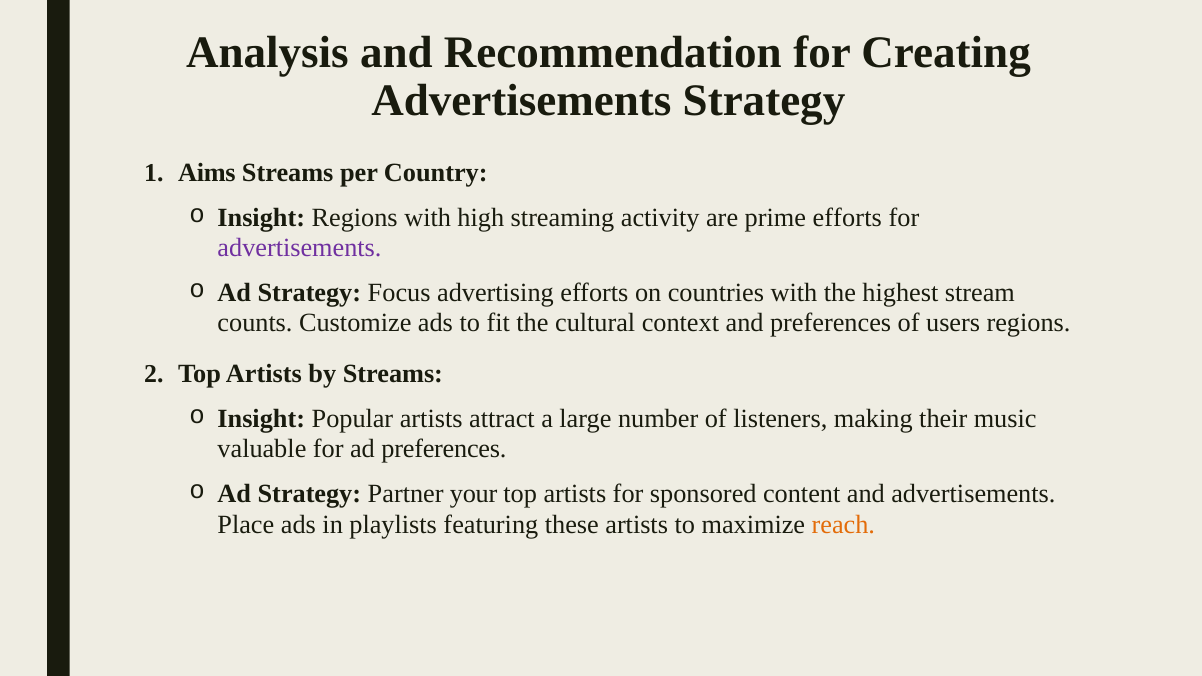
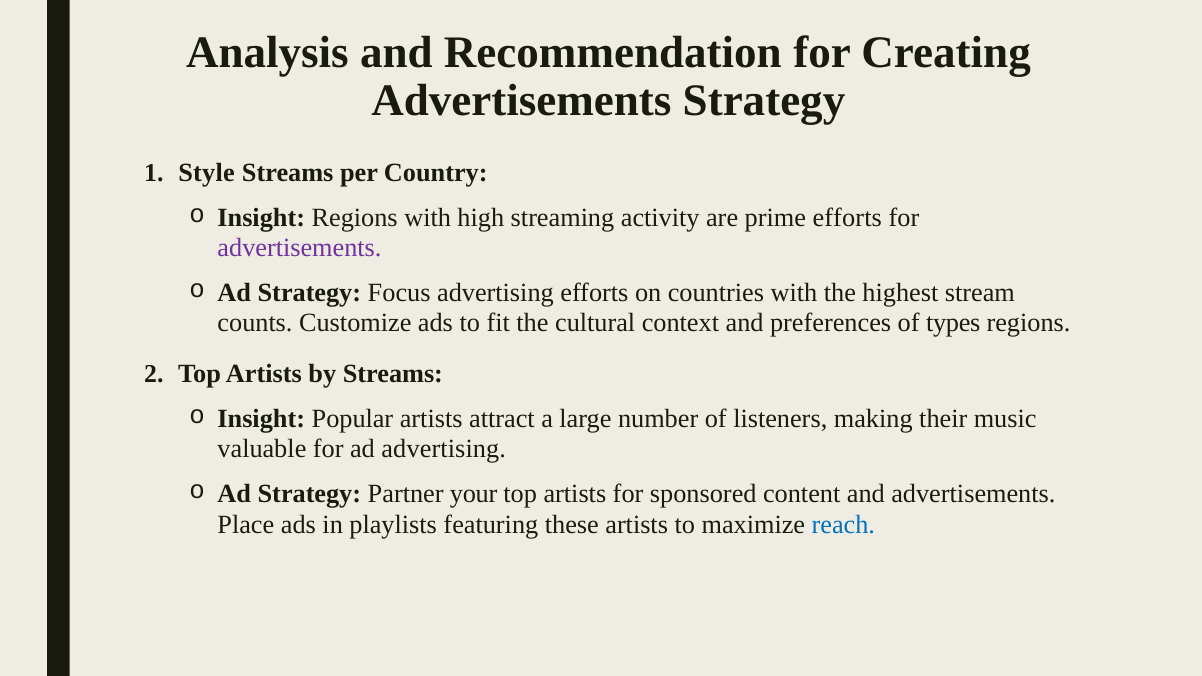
Aims: Aims -> Style
users: users -> types
ad preferences: preferences -> advertising
reach colour: orange -> blue
